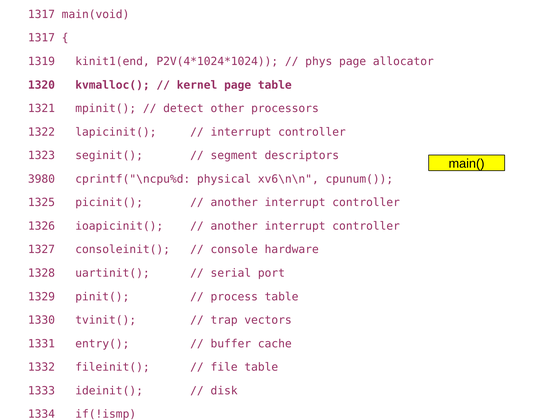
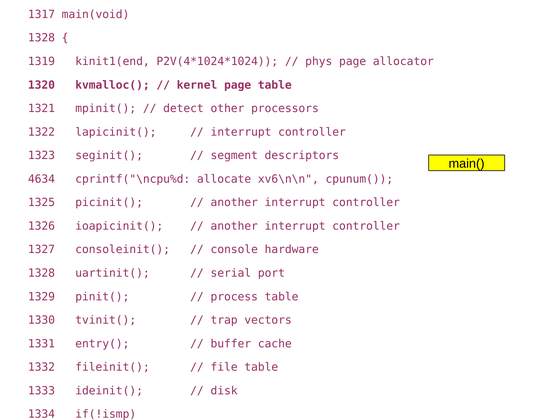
1317 at (41, 38): 1317 -> 1328
3980: 3980 -> 4634
physical: physical -> allocate
